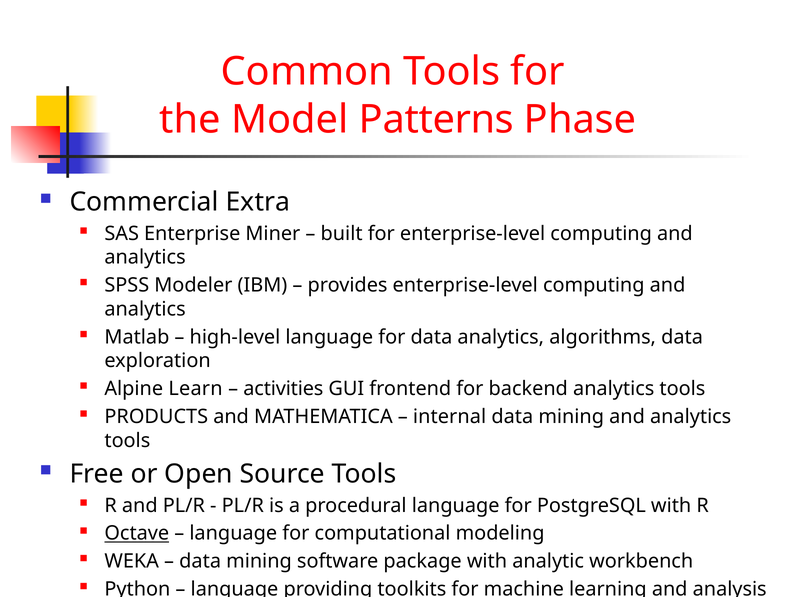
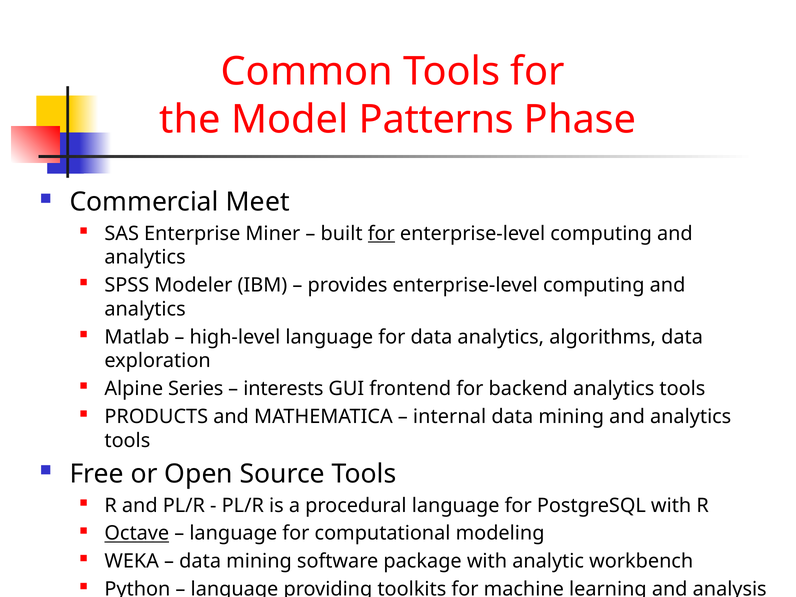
Extra: Extra -> Meet
for at (381, 233) underline: none -> present
Learn: Learn -> Series
activities: activities -> interests
